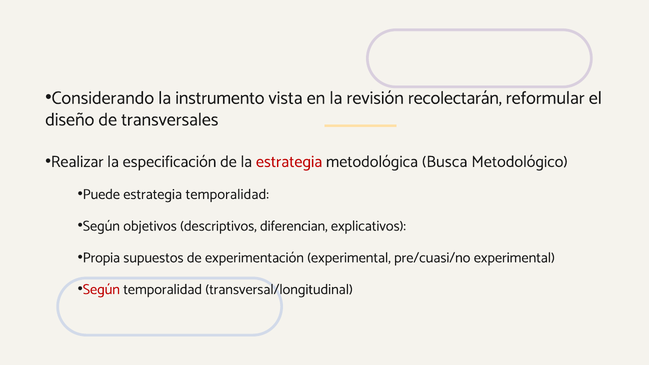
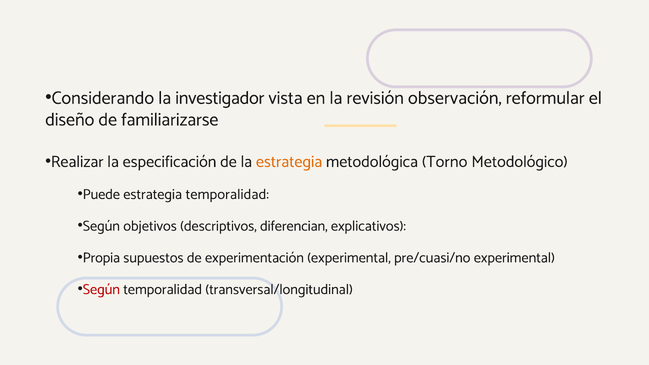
instrumento: instrumento -> investigador
recolectarán: recolectarán -> observación
transversales: transversales -> familiarizarse
estrategia at (289, 162) colour: red -> orange
Busca: Busca -> Torno
